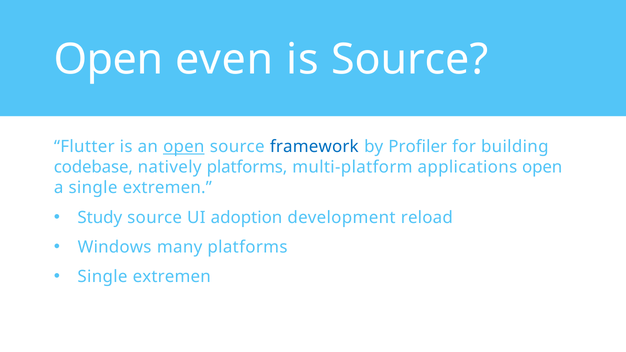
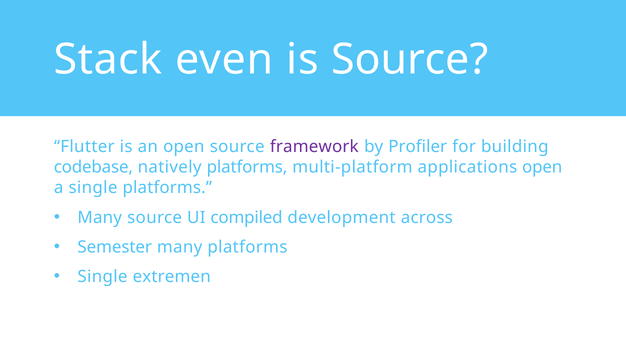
Open at (108, 60): Open -> Stack
open at (184, 147) underline: present -> none
framework colour: blue -> purple
a single extremen: extremen -> platforms
Study at (100, 218): Study -> Many
adoption: adoption -> compiled
reload: reload -> across
Windows: Windows -> Semester
